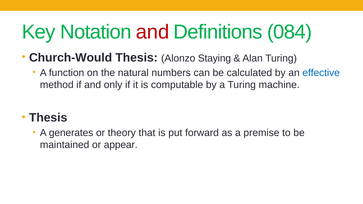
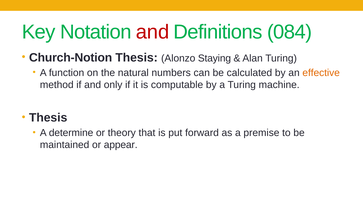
Church-Would: Church-Would -> Church-Notion
effective colour: blue -> orange
generates: generates -> determine
